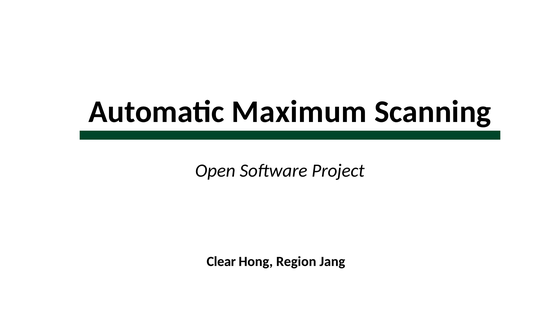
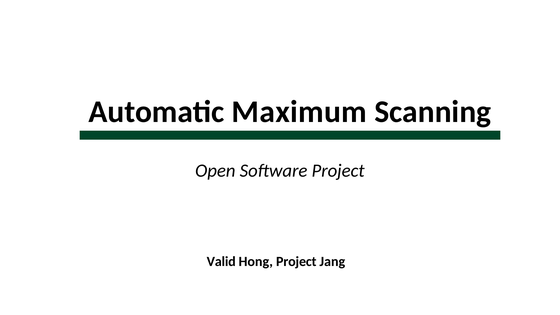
Clear: Clear -> Valid
Hong Region: Region -> Project
